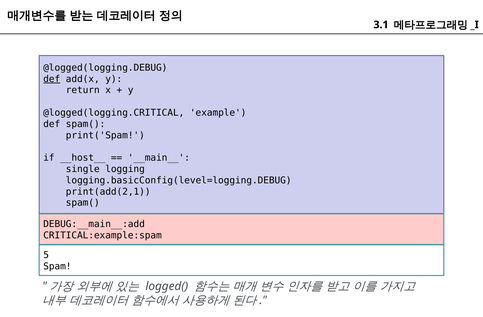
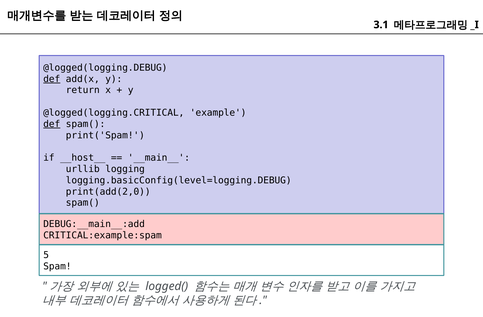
def at (52, 124) underline: none -> present
single: single -> urllib
print(add(2,1: print(add(2,1 -> print(add(2,0
